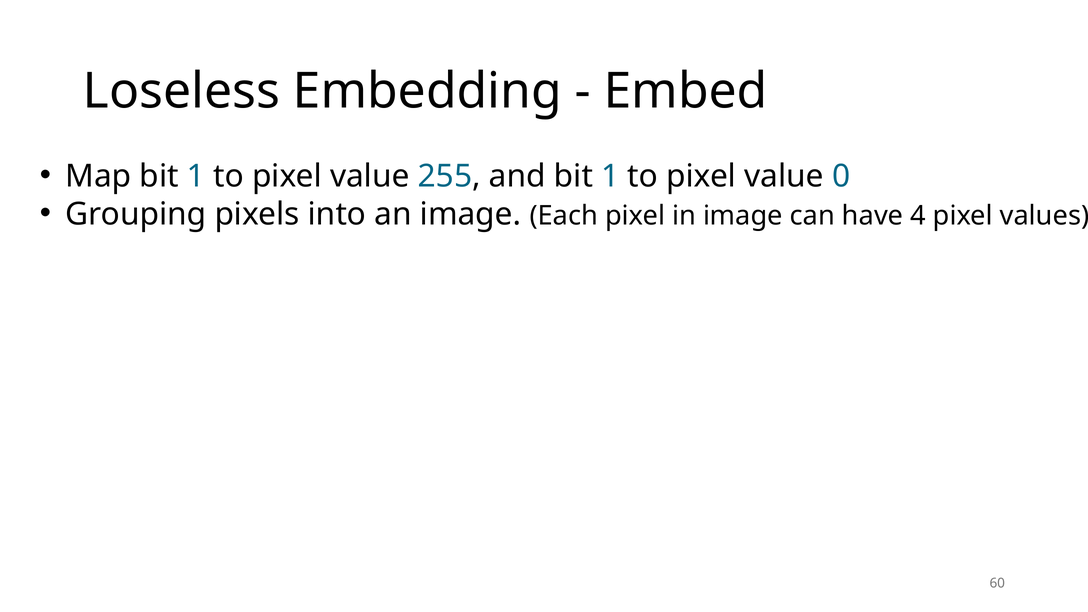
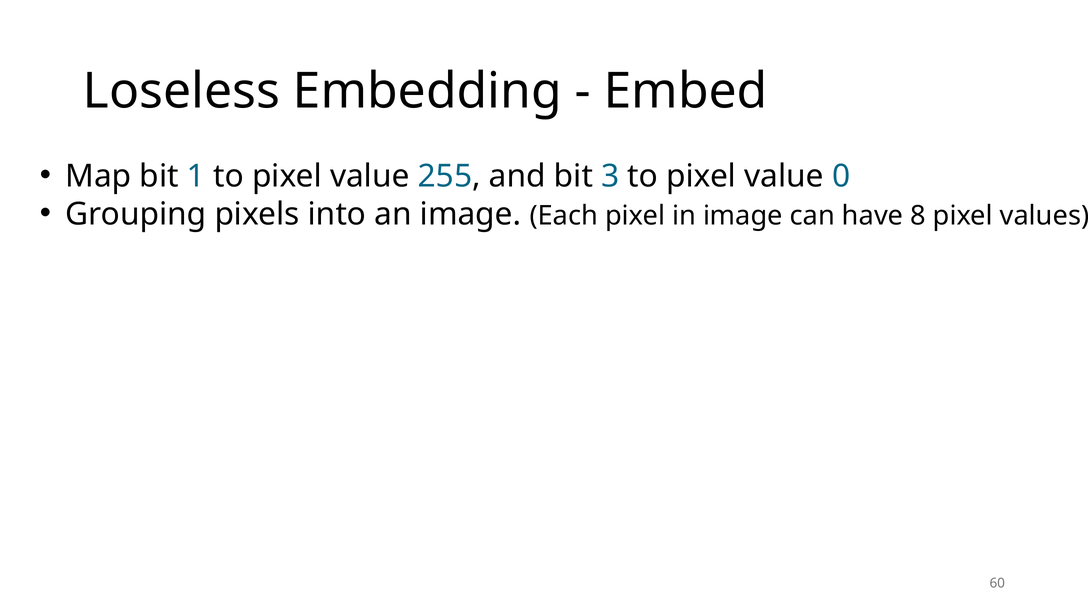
and bit 1: 1 -> 3
4: 4 -> 8
